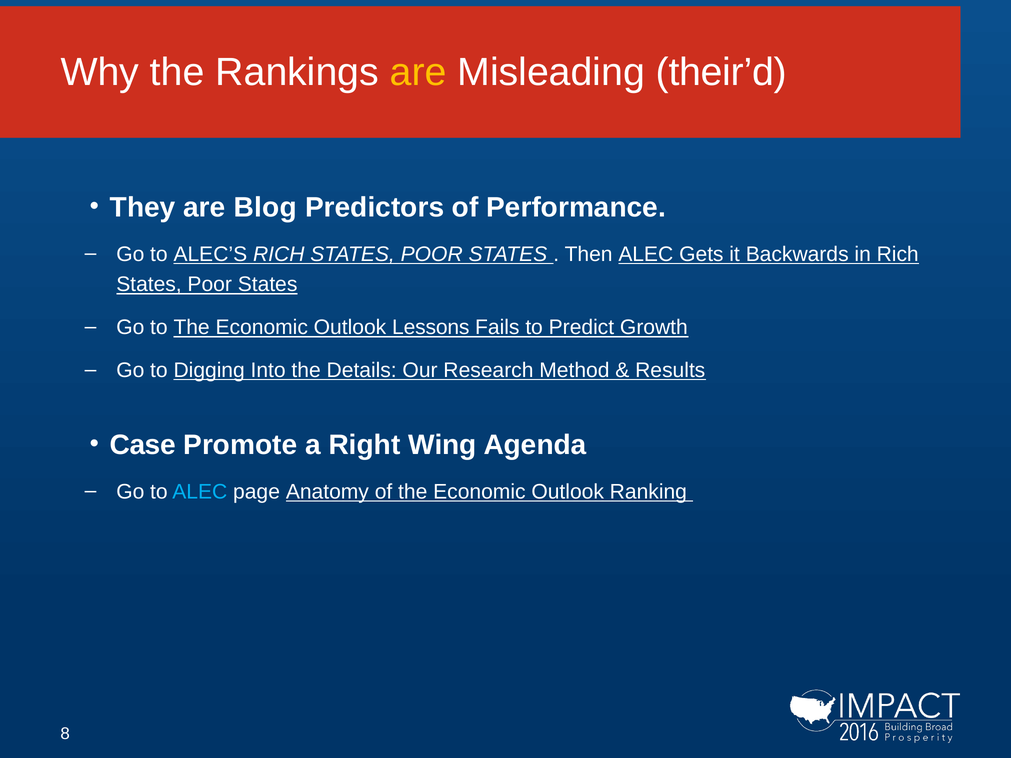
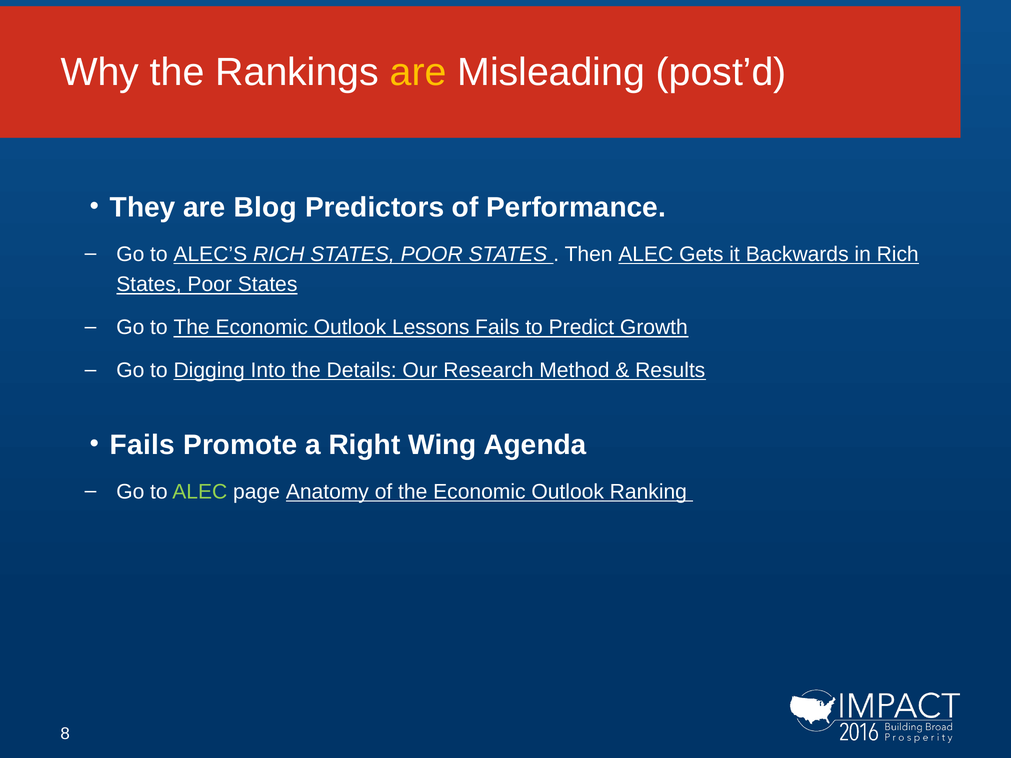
their’d: their’d -> post’d
Case at (143, 445): Case -> Fails
ALEC at (200, 492) colour: light blue -> light green
